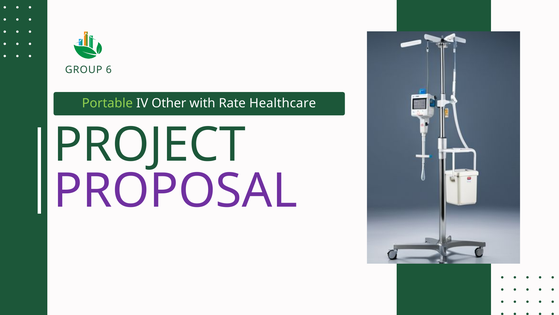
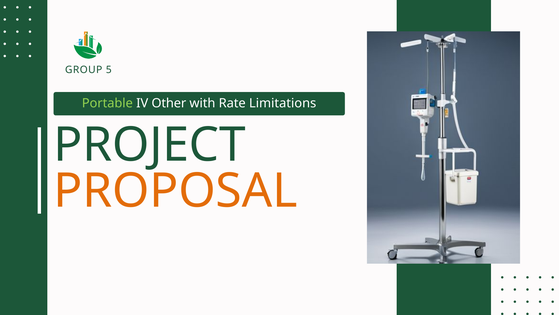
6: 6 -> 5
Healthcare: Healthcare -> Limitations
PROPOSAL colour: purple -> orange
